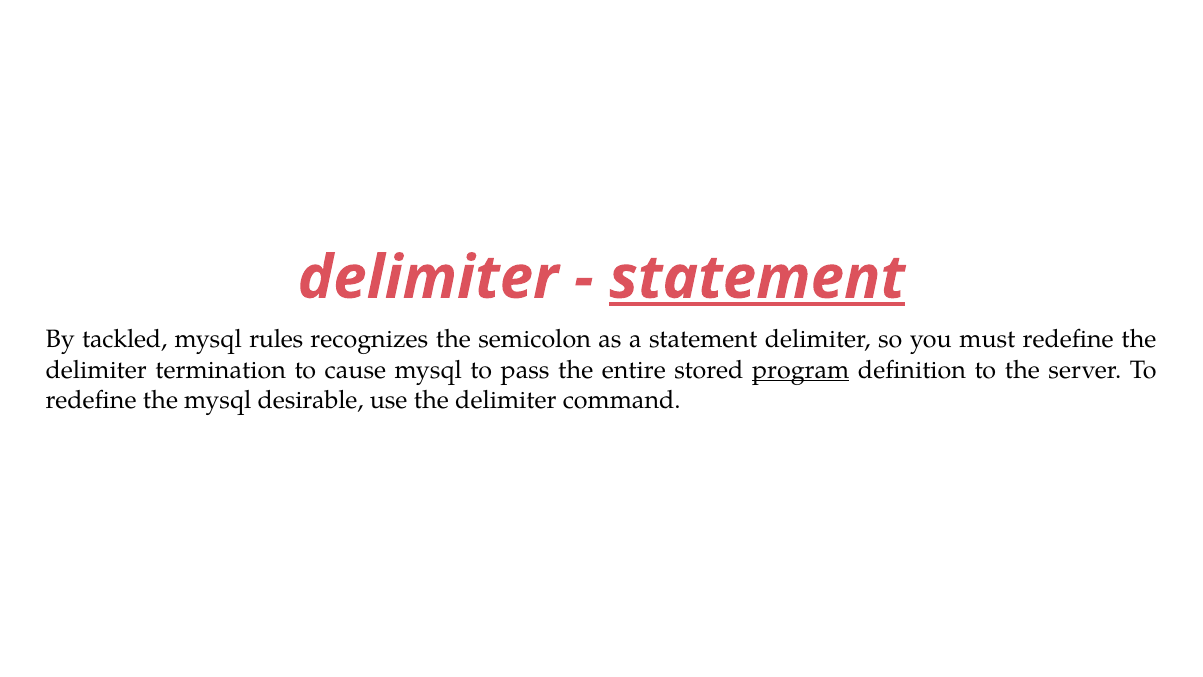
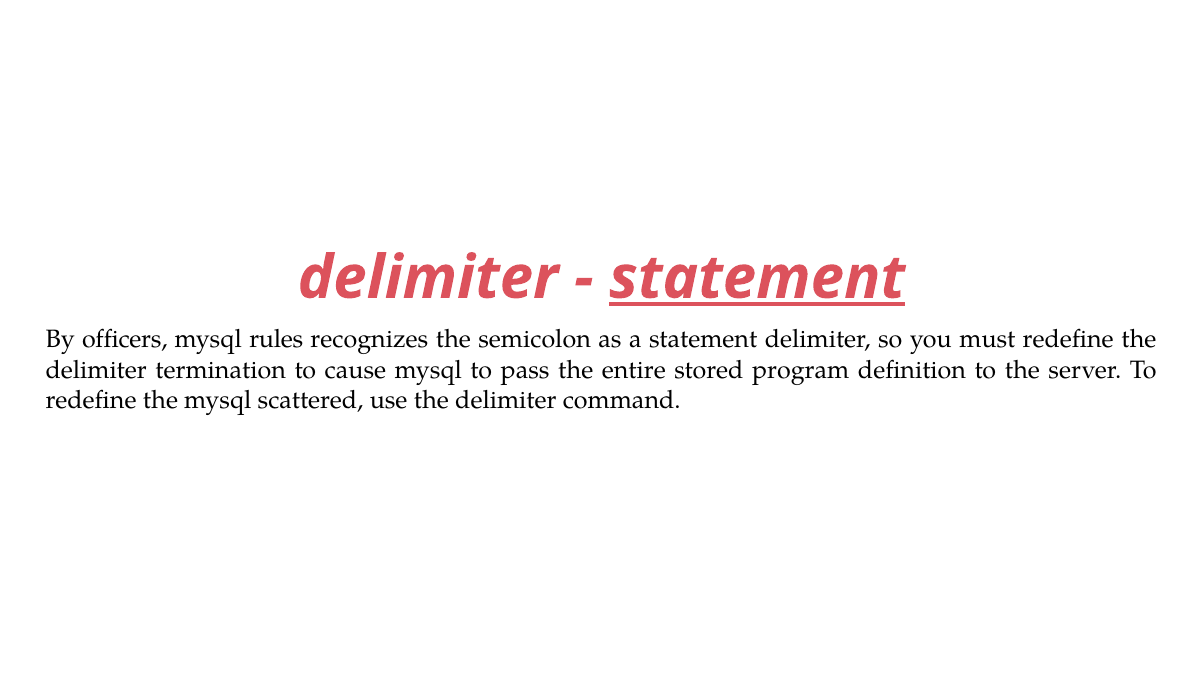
tackled: tackled -> officers
program underline: present -> none
desirable: desirable -> scattered
